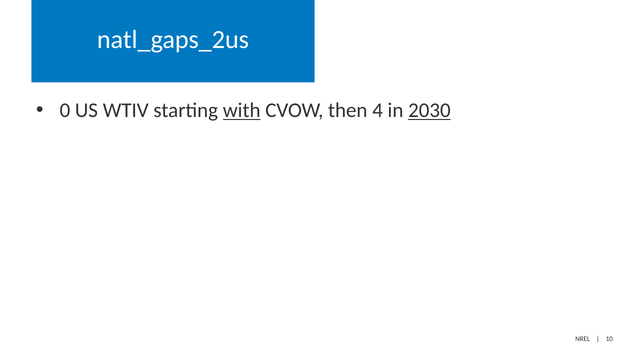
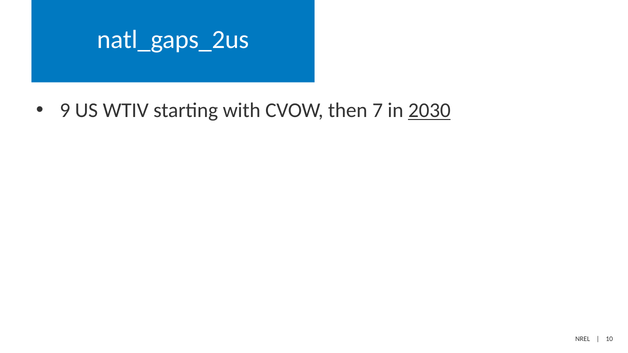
0: 0 -> 9
with underline: present -> none
4: 4 -> 7
